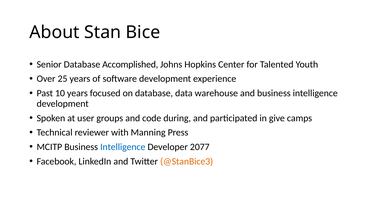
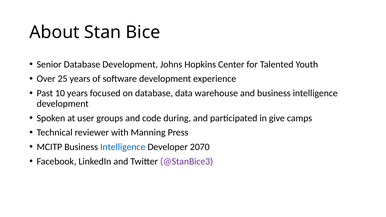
Database Accomplished: Accomplished -> Development
2077: 2077 -> 2070
@StanBice3 colour: orange -> purple
